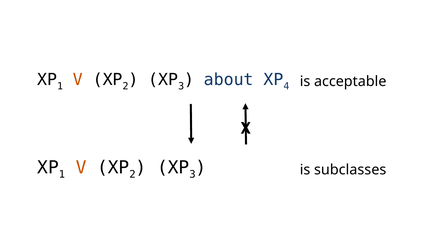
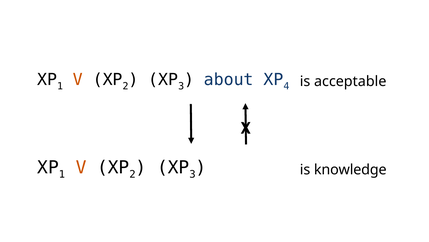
subclasses: subclasses -> knowledge
